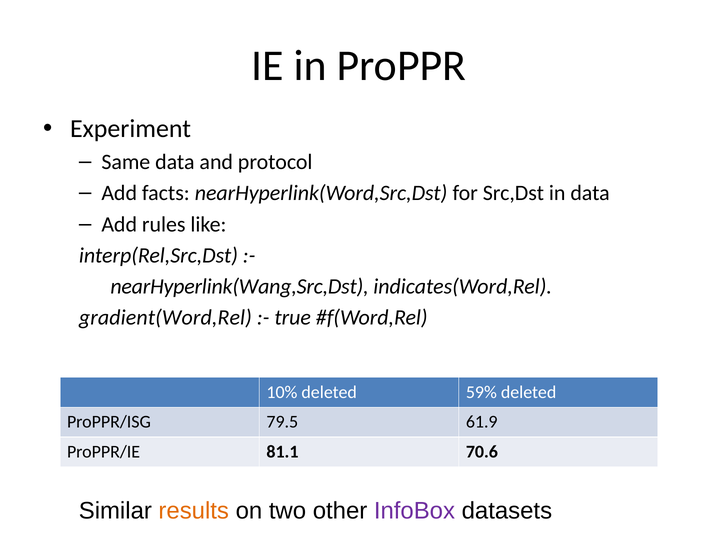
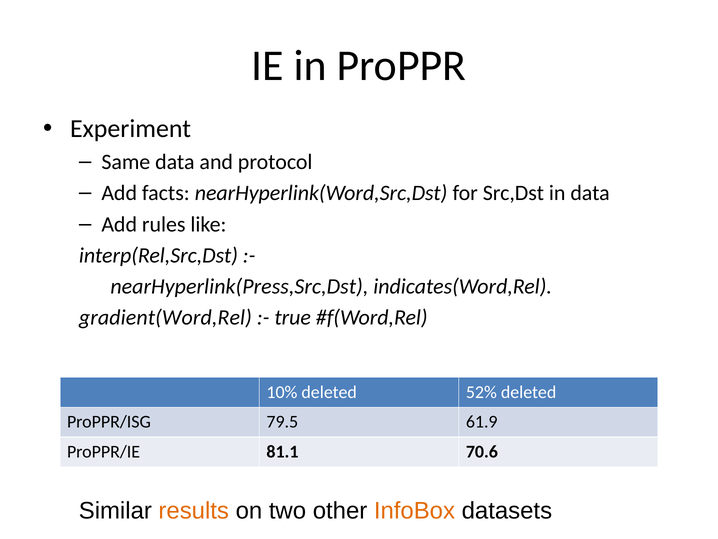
nearHyperlink(Wang,Src,Dst: nearHyperlink(Wang,Src,Dst -> nearHyperlink(Press,Src,Dst
59%: 59% -> 52%
InfoBox colour: purple -> orange
